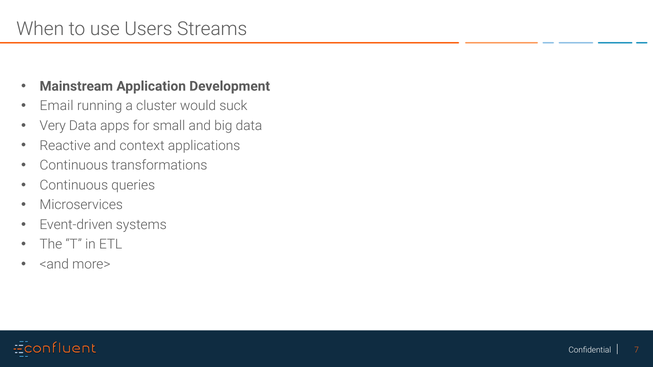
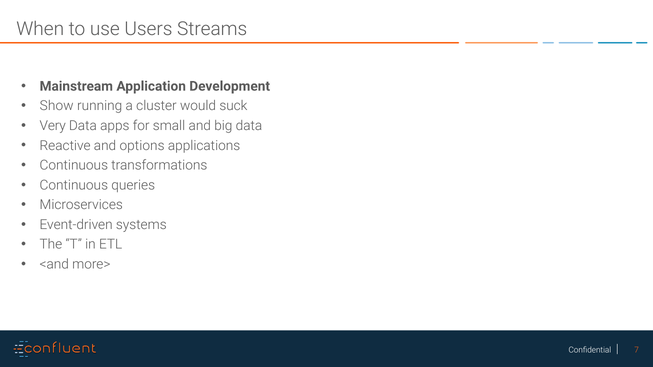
Email: Email -> Show
context: context -> options
